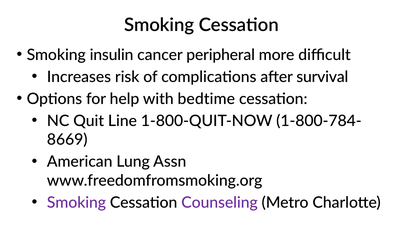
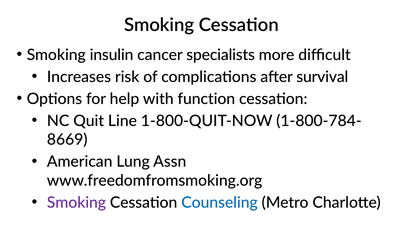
peripheral: peripheral -> specialists
bedtime: bedtime -> function
Counseling colour: purple -> blue
